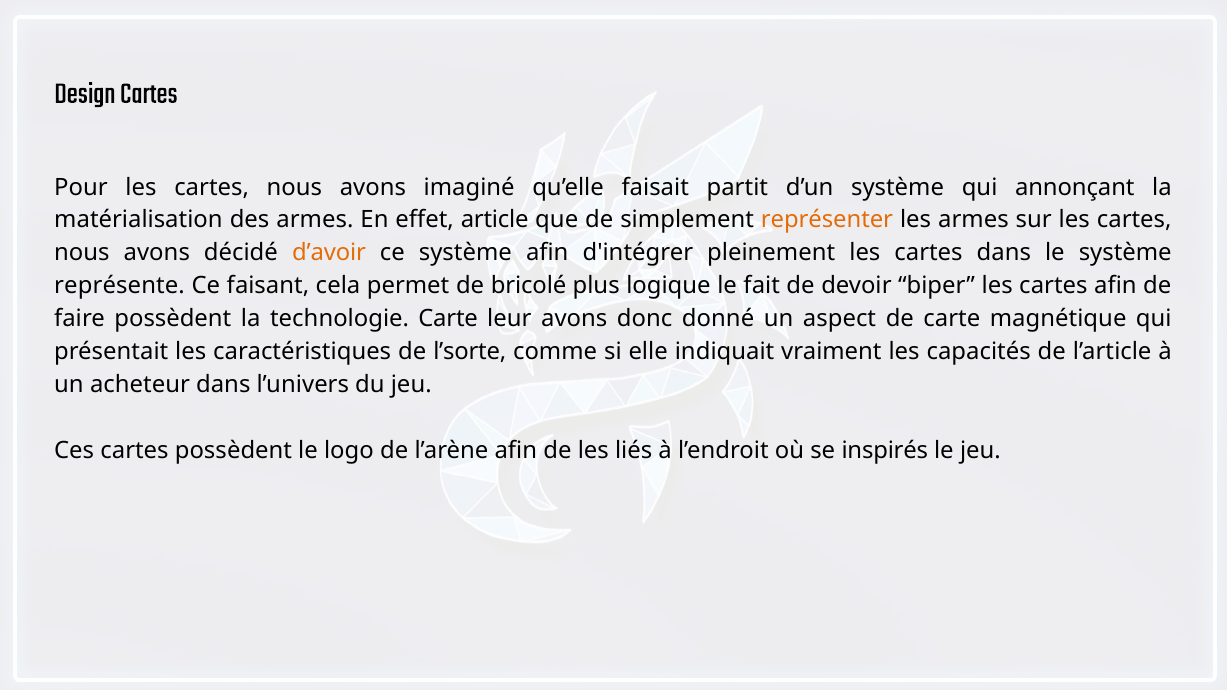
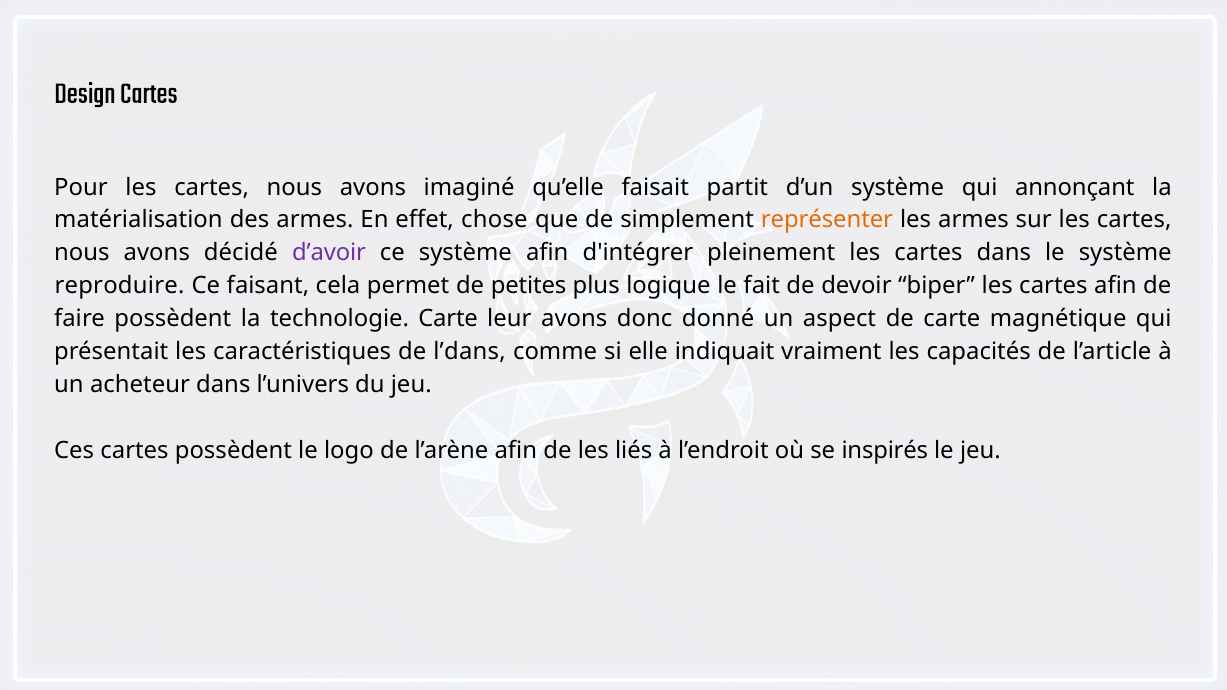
article: article -> chose
d’avoir colour: orange -> purple
représente: représente -> reproduire
bricolé: bricolé -> petites
l’sorte: l’sorte -> l’dans
